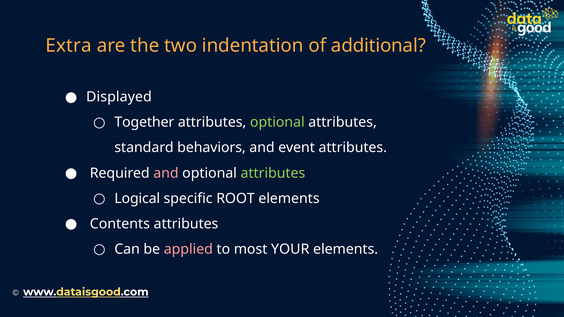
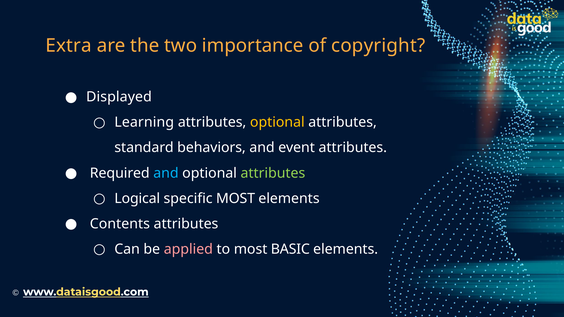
indentation: indentation -> importance
additional: additional -> copyright
Together: Together -> Learning
optional at (277, 122) colour: light green -> yellow
and at (166, 173) colour: pink -> light blue
specific ROOT: ROOT -> MOST
YOUR: YOUR -> BASIC
